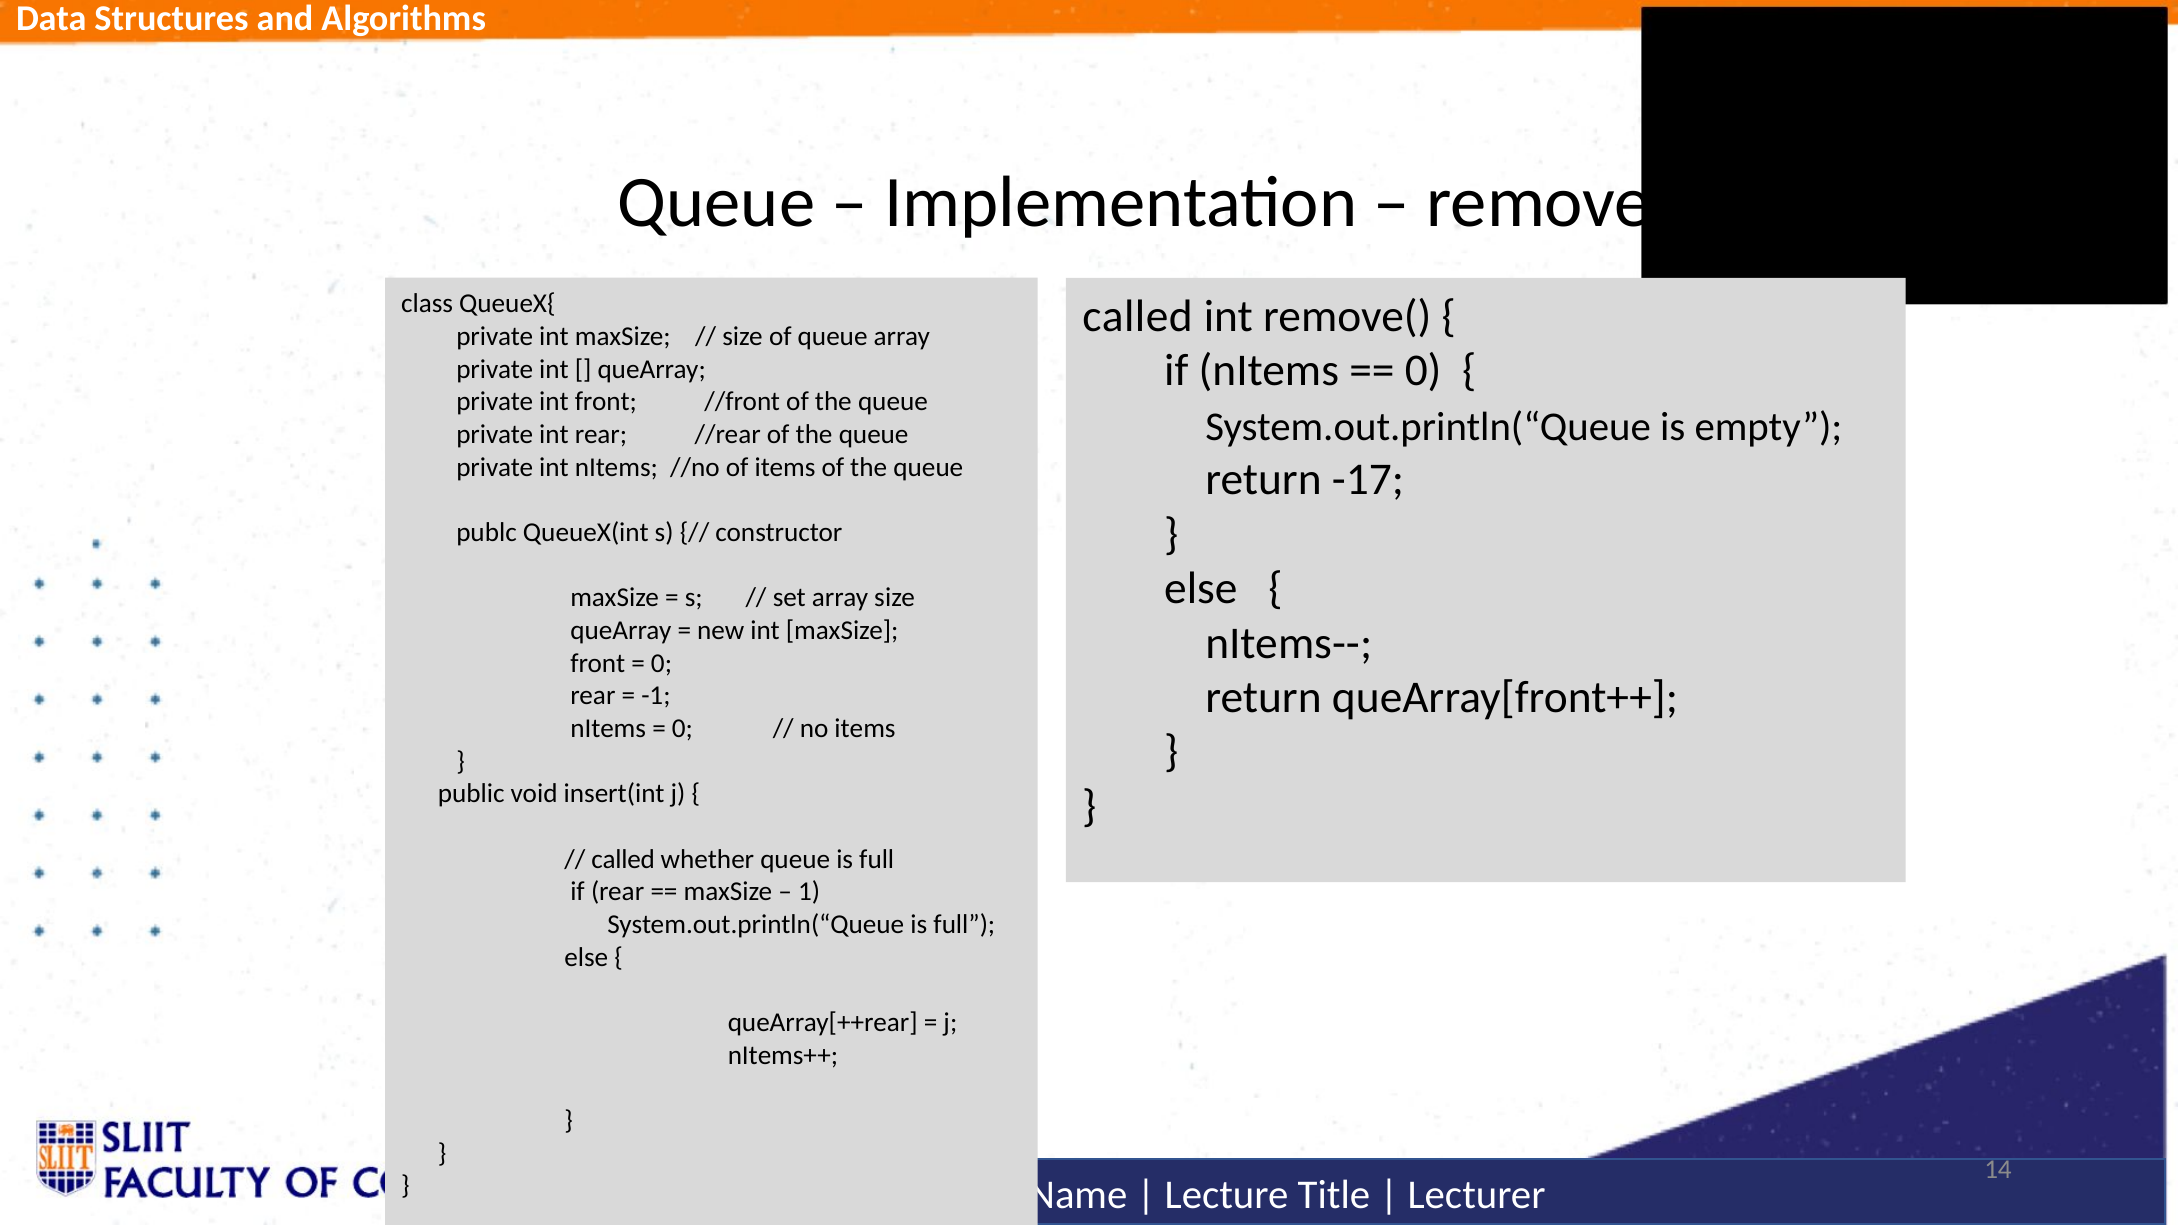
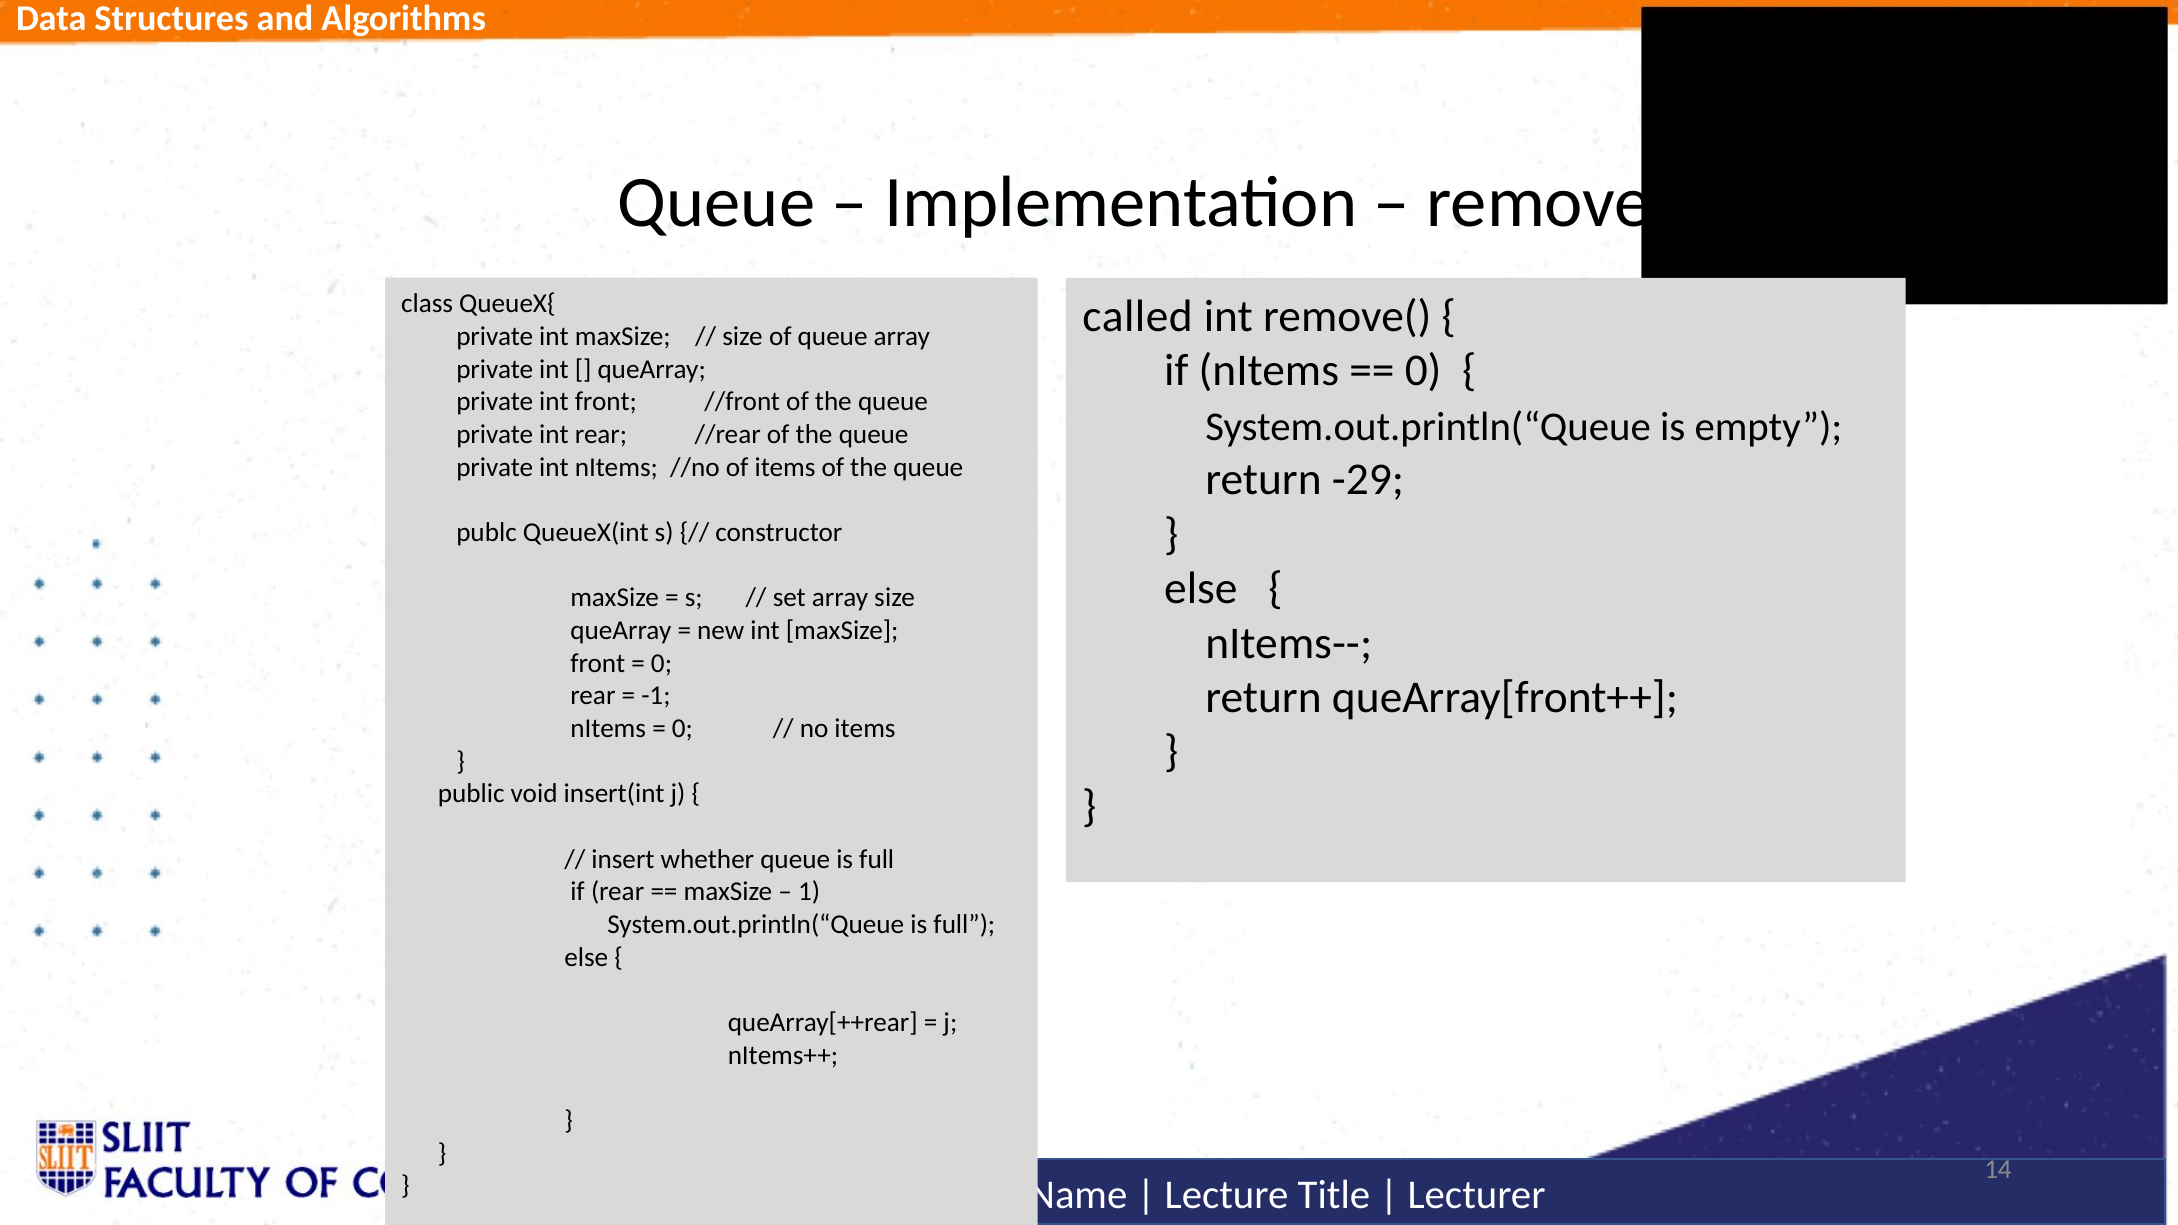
-17: -17 -> -29
called at (623, 859): called -> insert
